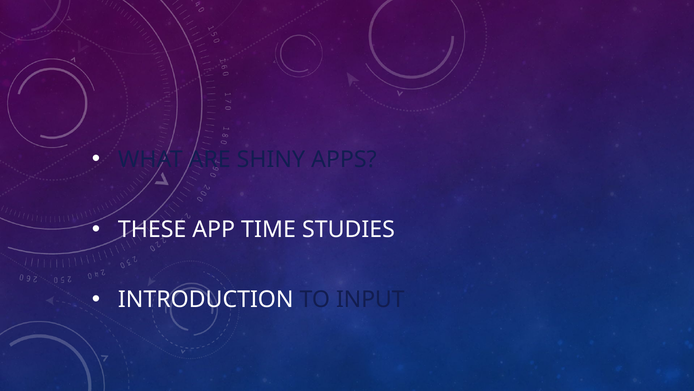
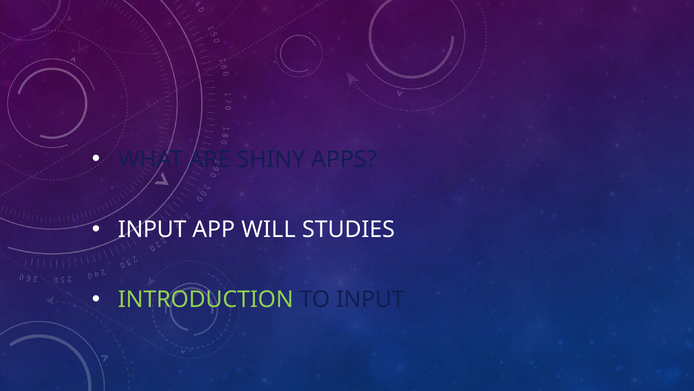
THESE at (152, 229): THESE -> INPUT
TIME: TIME -> WILL
INTRODUCTION colour: white -> light green
